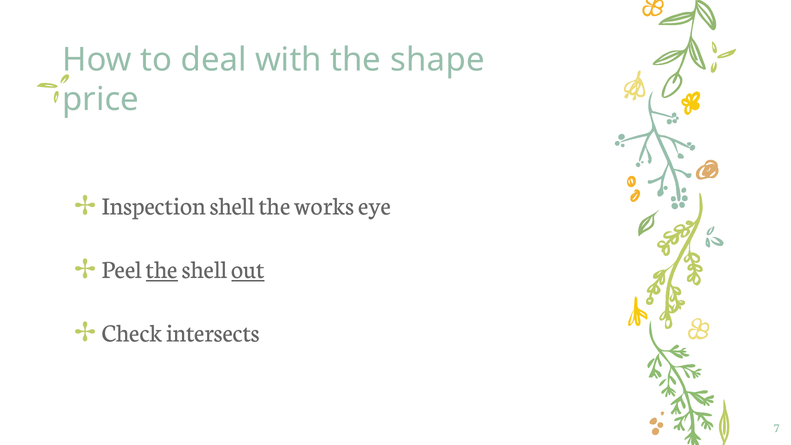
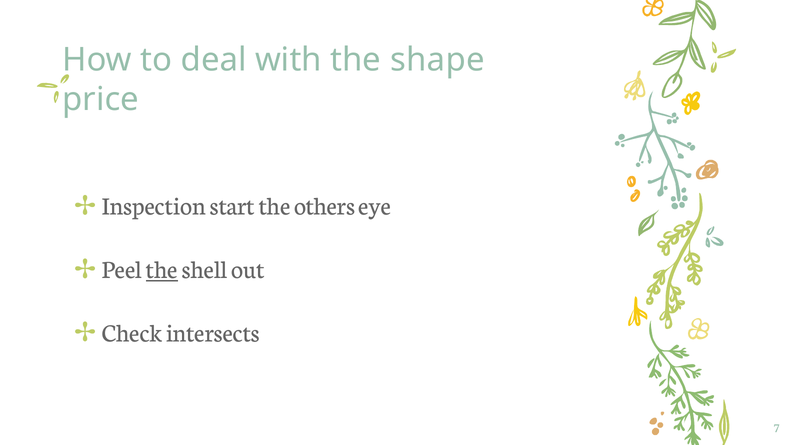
shell at (232, 206): shell -> start
works: works -> others
out underline: present -> none
